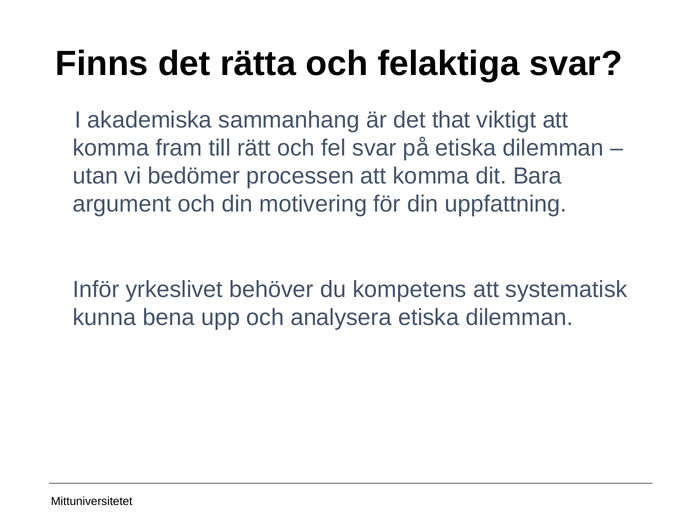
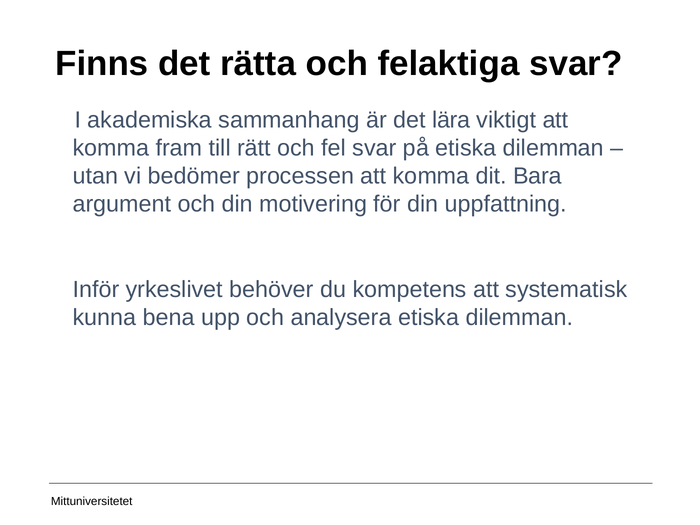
that: that -> lära
